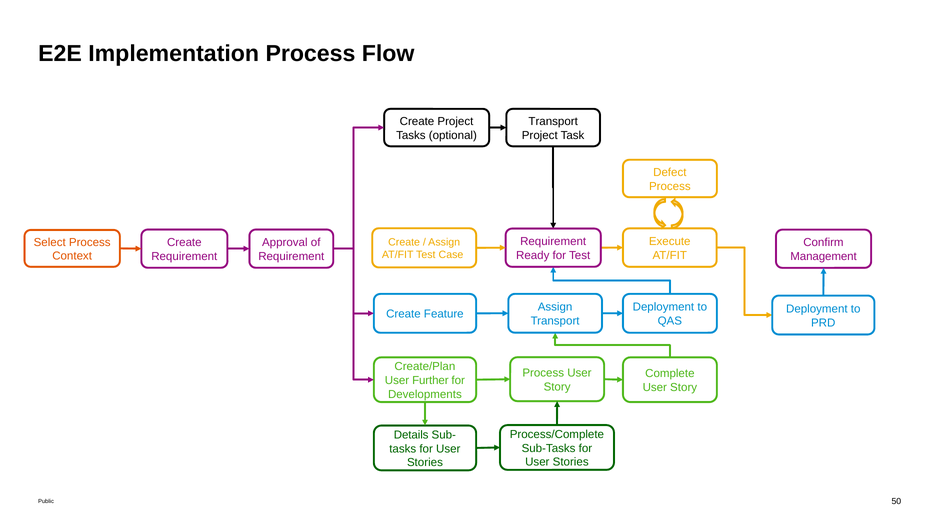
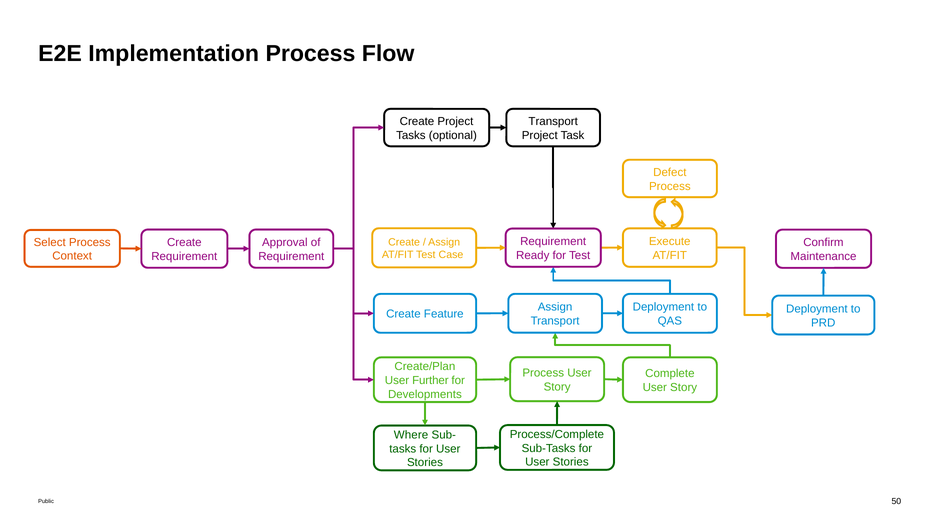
Management: Management -> Maintenance
Details: Details -> Where
